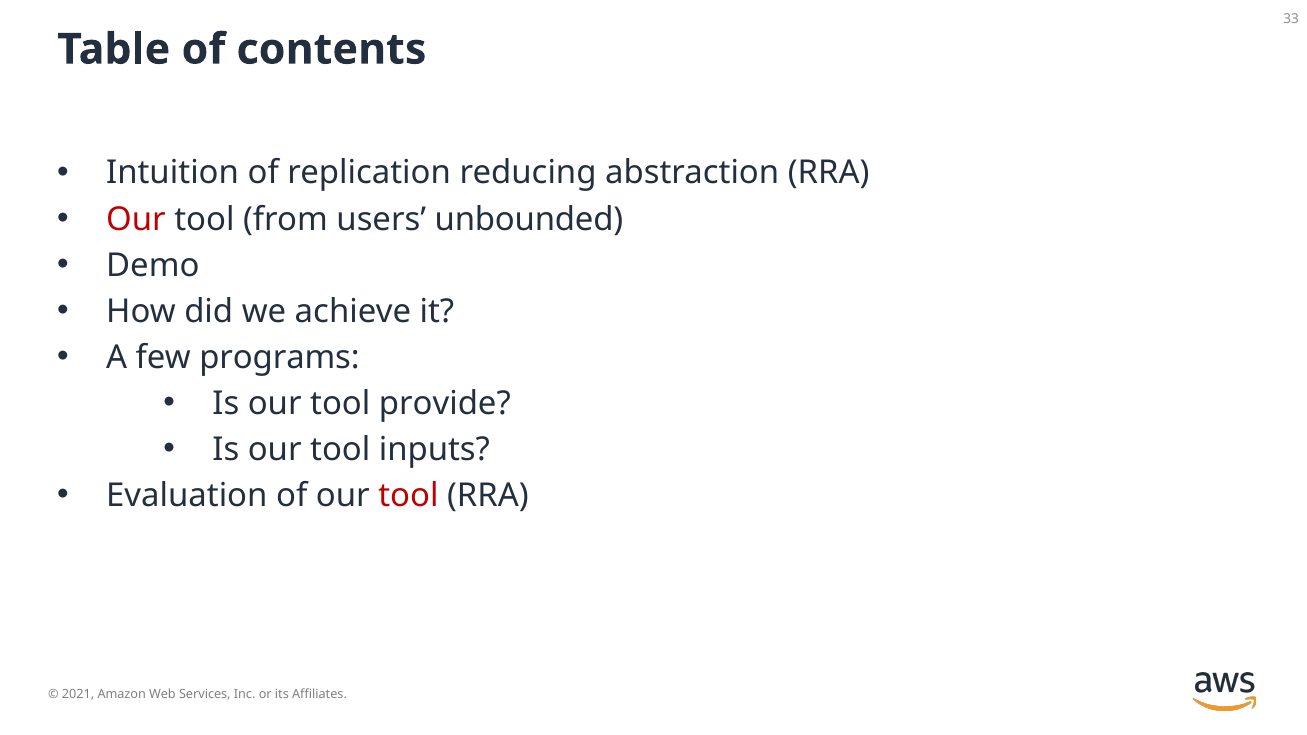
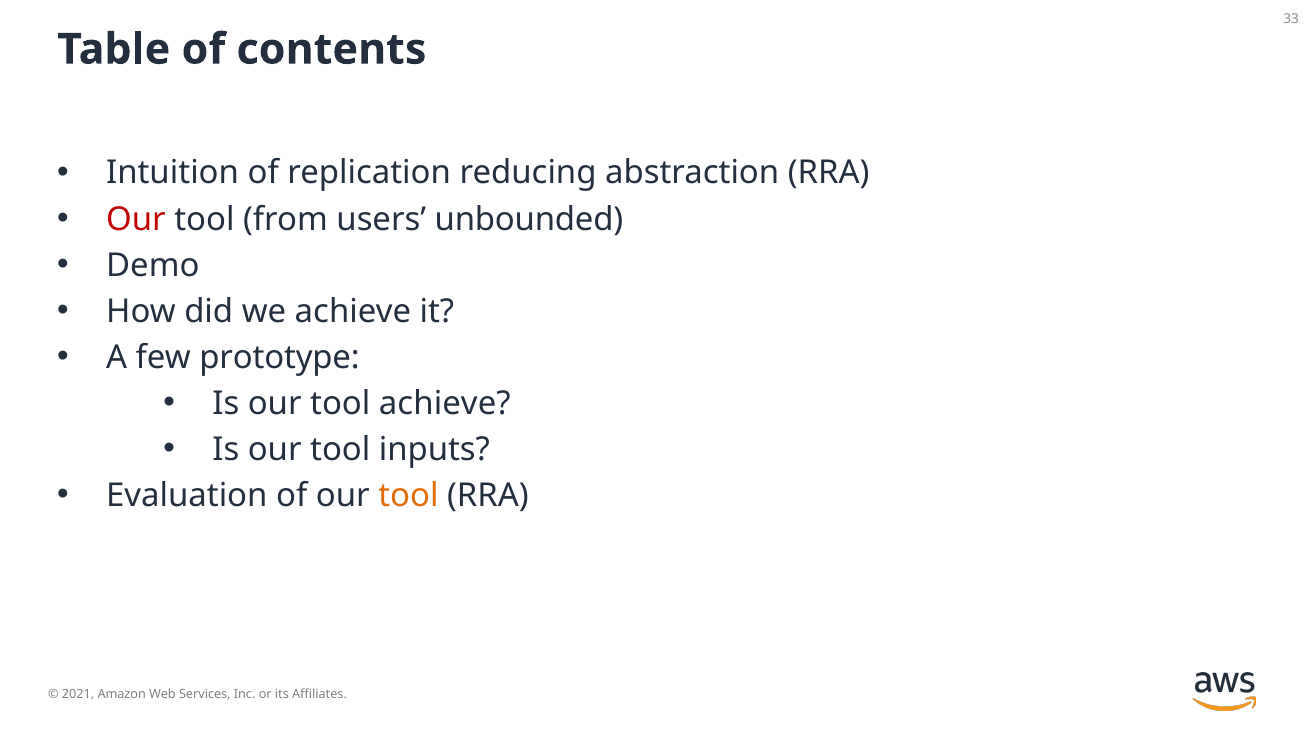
programs: programs -> prototype
tool provide: provide -> achieve
tool at (408, 496) colour: red -> orange
